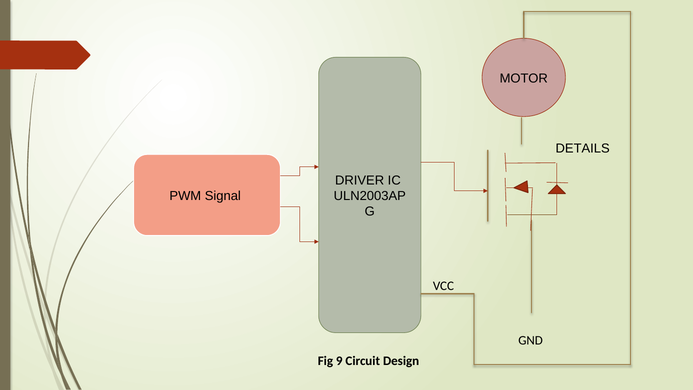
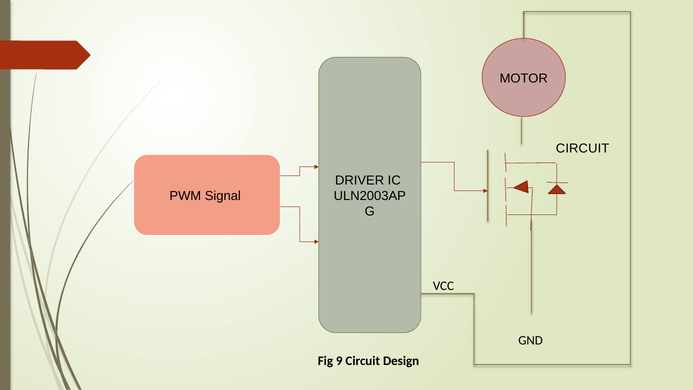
DETAILS at (583, 148): DETAILS -> CIRCUIT
